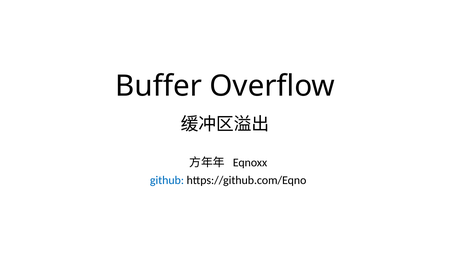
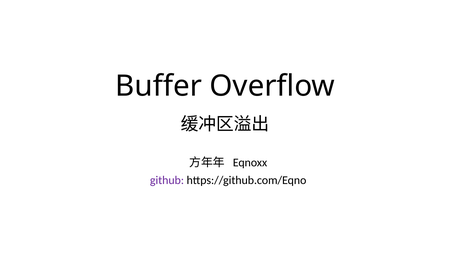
github colour: blue -> purple
